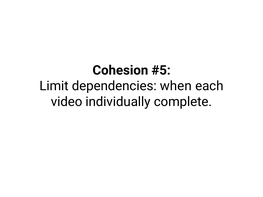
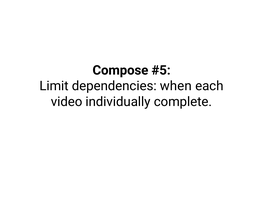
Cohesion: Cohesion -> Compose
